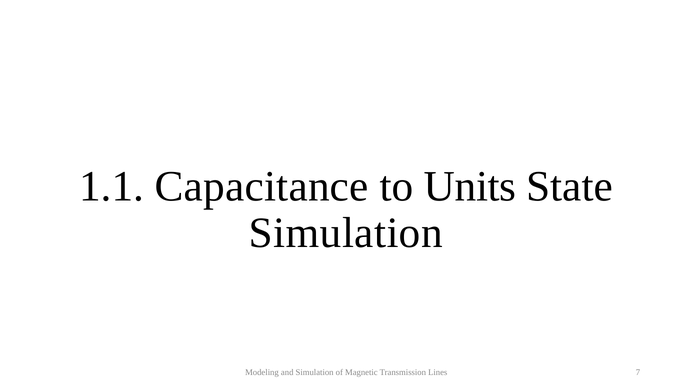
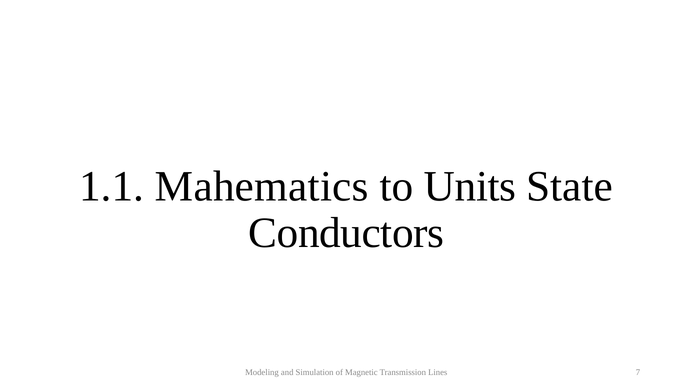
Capacitance: Capacitance -> Mahematics
Simulation at (346, 233): Simulation -> Conductors
